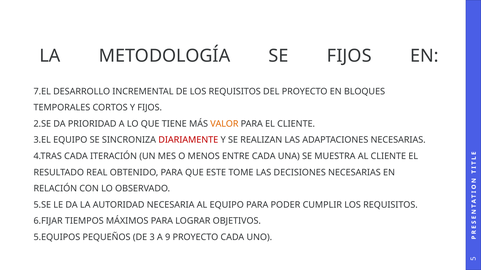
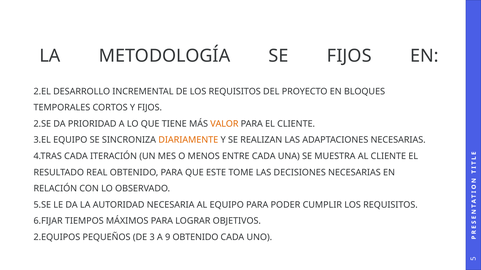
7.EL: 7.EL -> 2.EL
DIARIAMENTE colour: red -> orange
5.EQUIPOS: 5.EQUIPOS -> 2.EQUIPOS
9 PROYECTO: PROYECTO -> OBTENIDO
